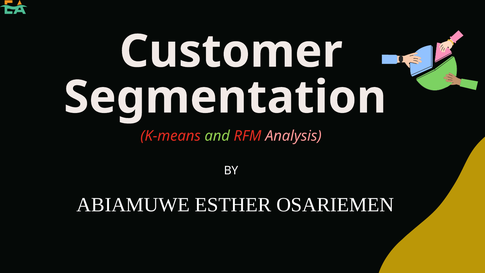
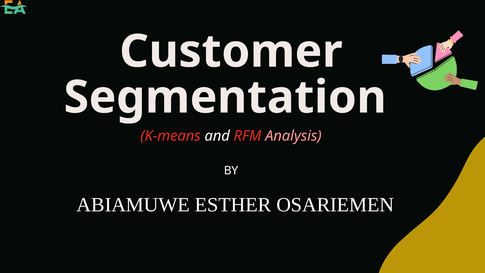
and colour: light green -> white
